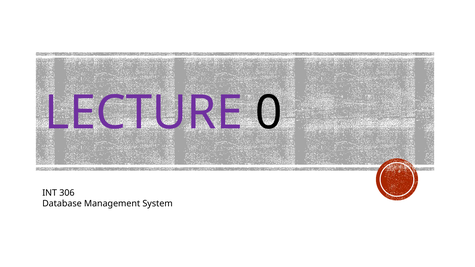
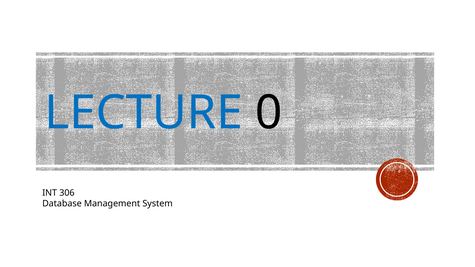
LECTURE colour: purple -> blue
